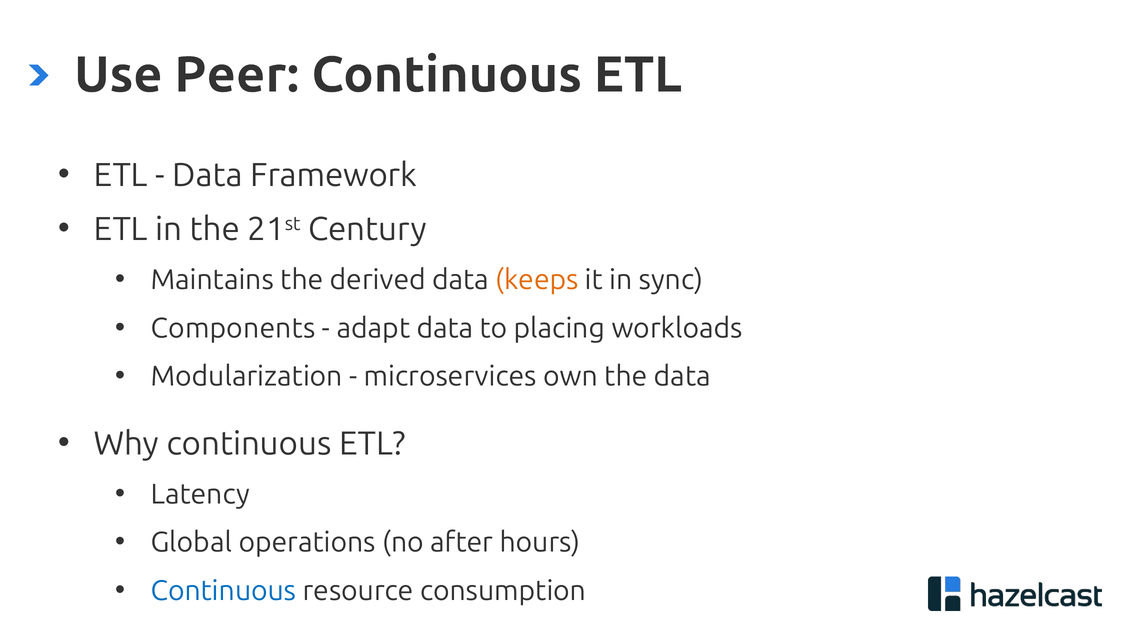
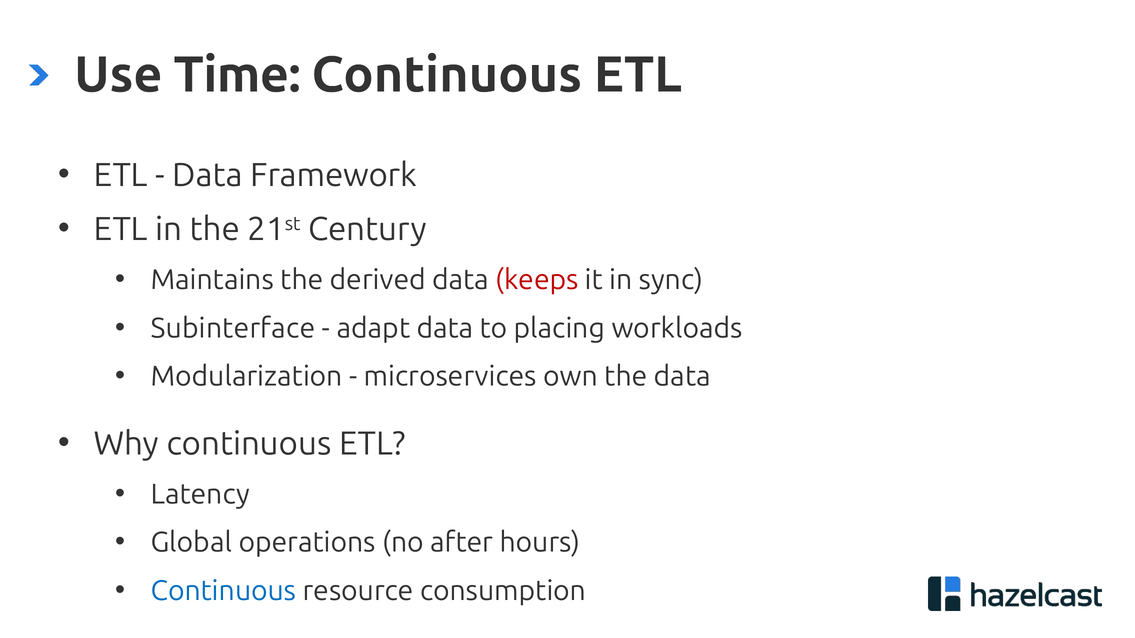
Peer: Peer -> Time
keeps colour: orange -> red
Components: Components -> Subinterface
